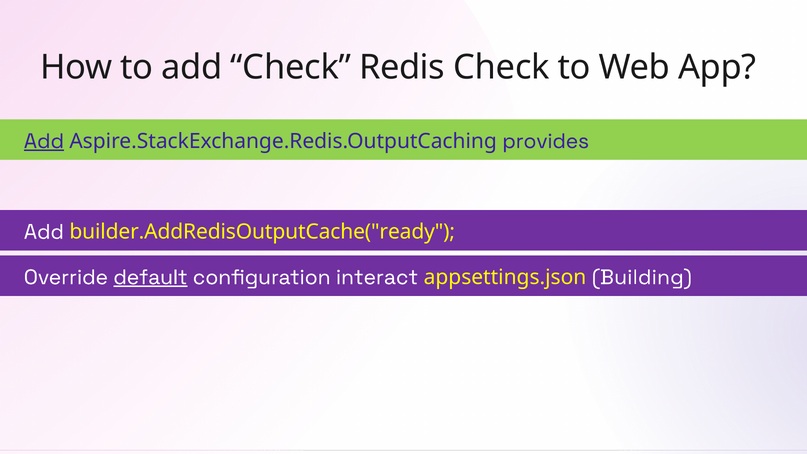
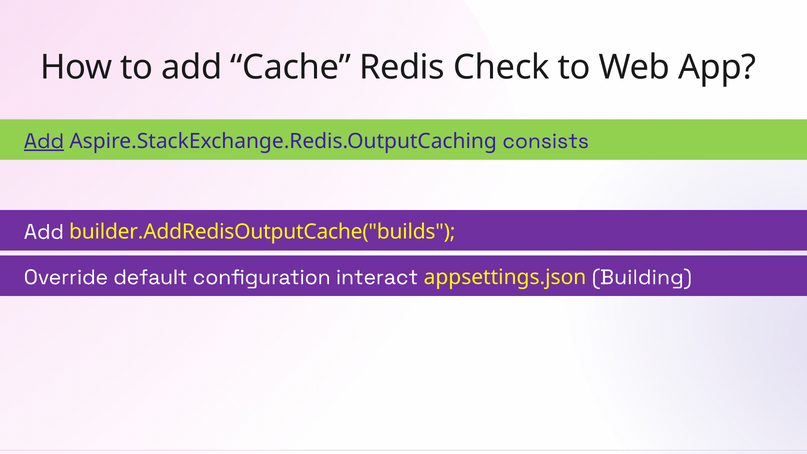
add Check: Check -> Cache
provides: provides -> consists
builder.AddRedisOutputCache("ready: builder.AddRedisOutputCache("ready -> builder.AddRedisOutputCache("builds
default underline: present -> none
